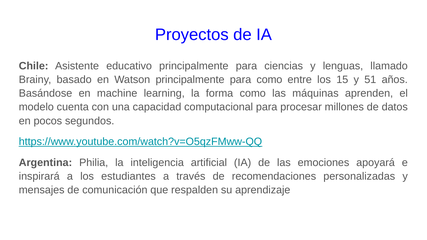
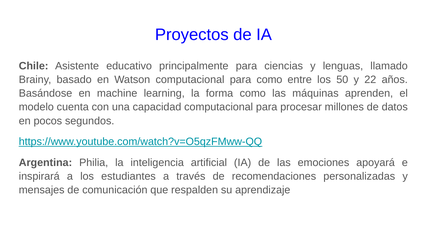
Watson principalmente: principalmente -> computacional
15: 15 -> 50
51: 51 -> 22
